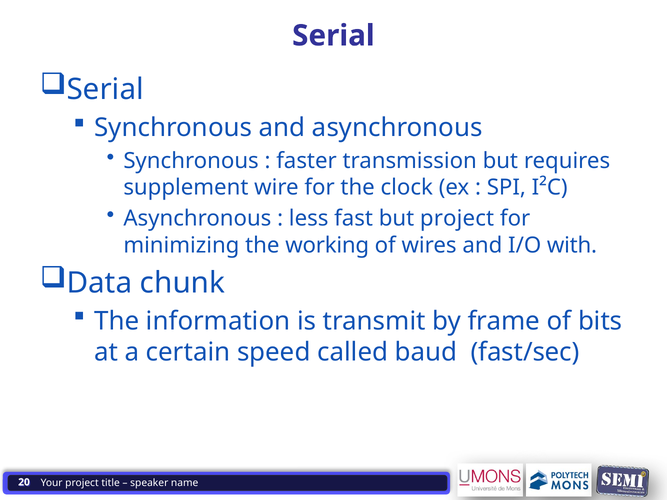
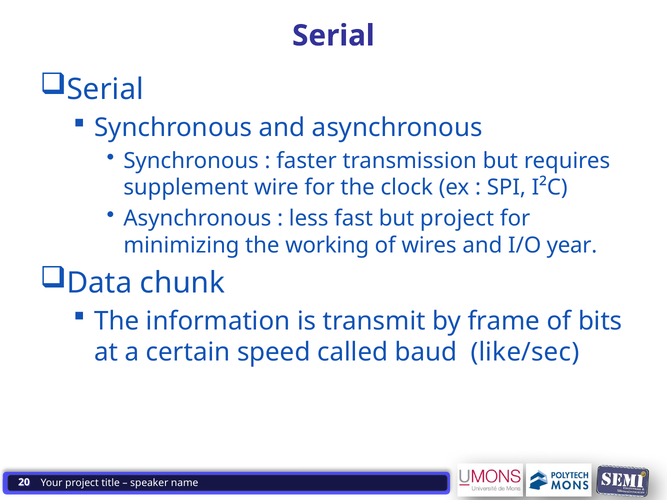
with: with -> year
fast/sec: fast/sec -> like/sec
